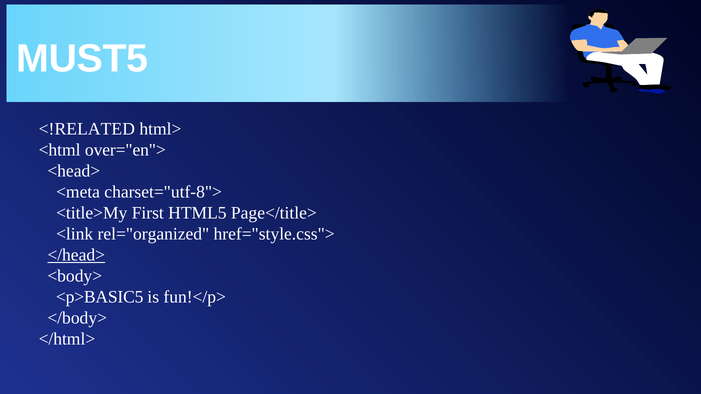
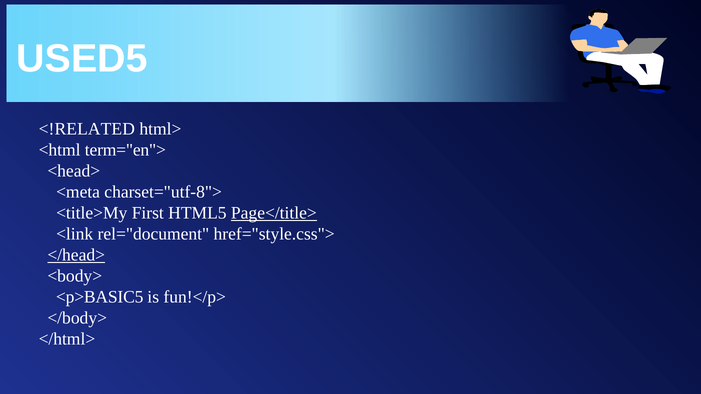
MUST5: MUST5 -> USED5
over="en">: over="en"> -> term="en">
Page</title> underline: none -> present
rel="organized: rel="organized -> rel="document
